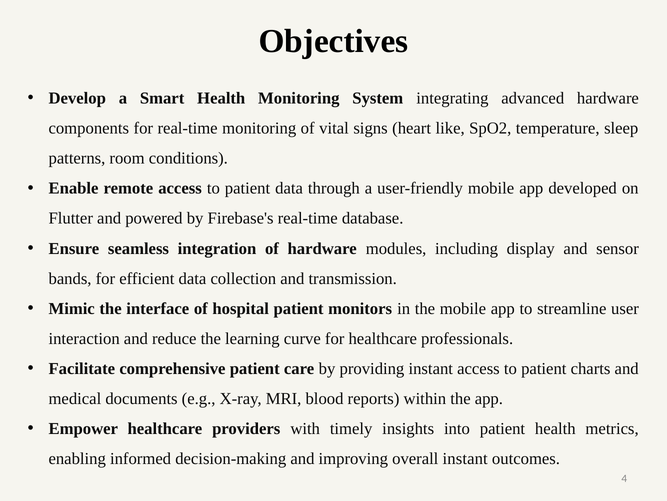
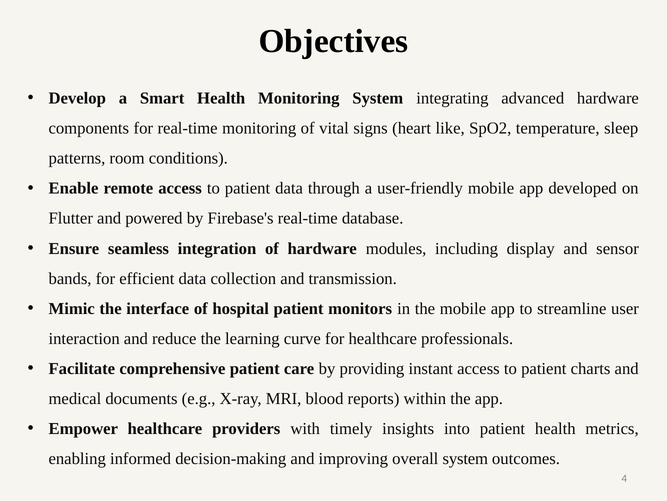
overall instant: instant -> system
